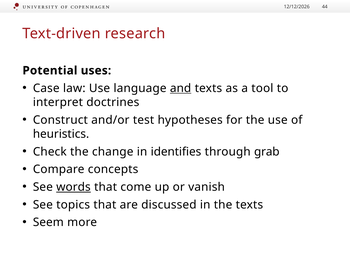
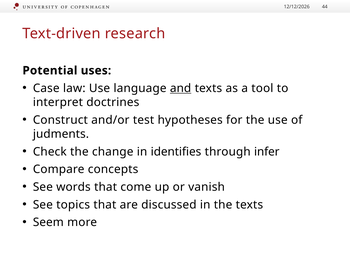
heuristics: heuristics -> judments
grab: grab -> infer
words underline: present -> none
